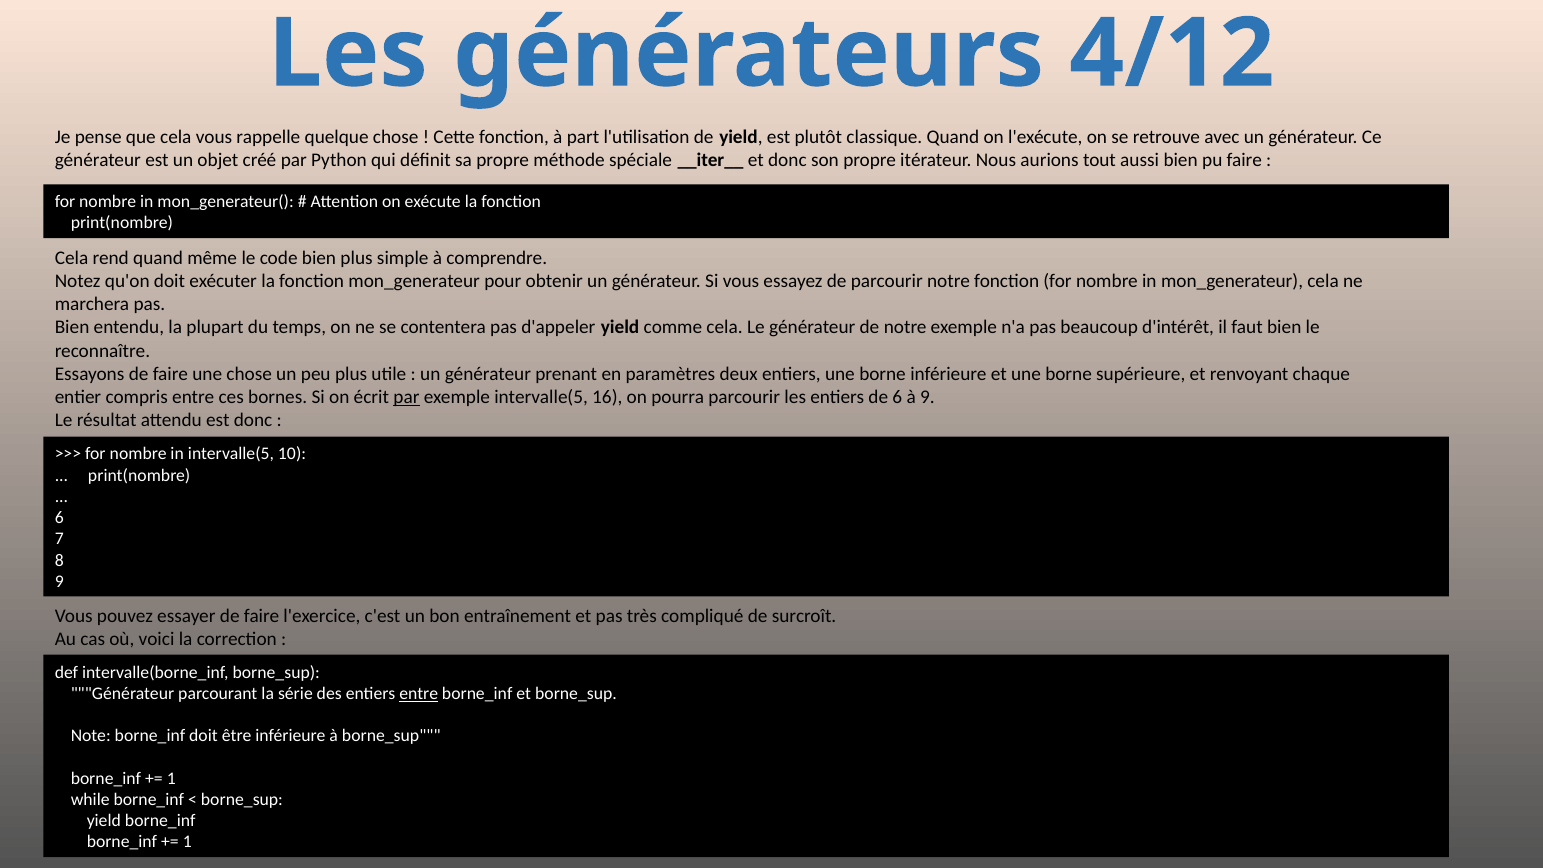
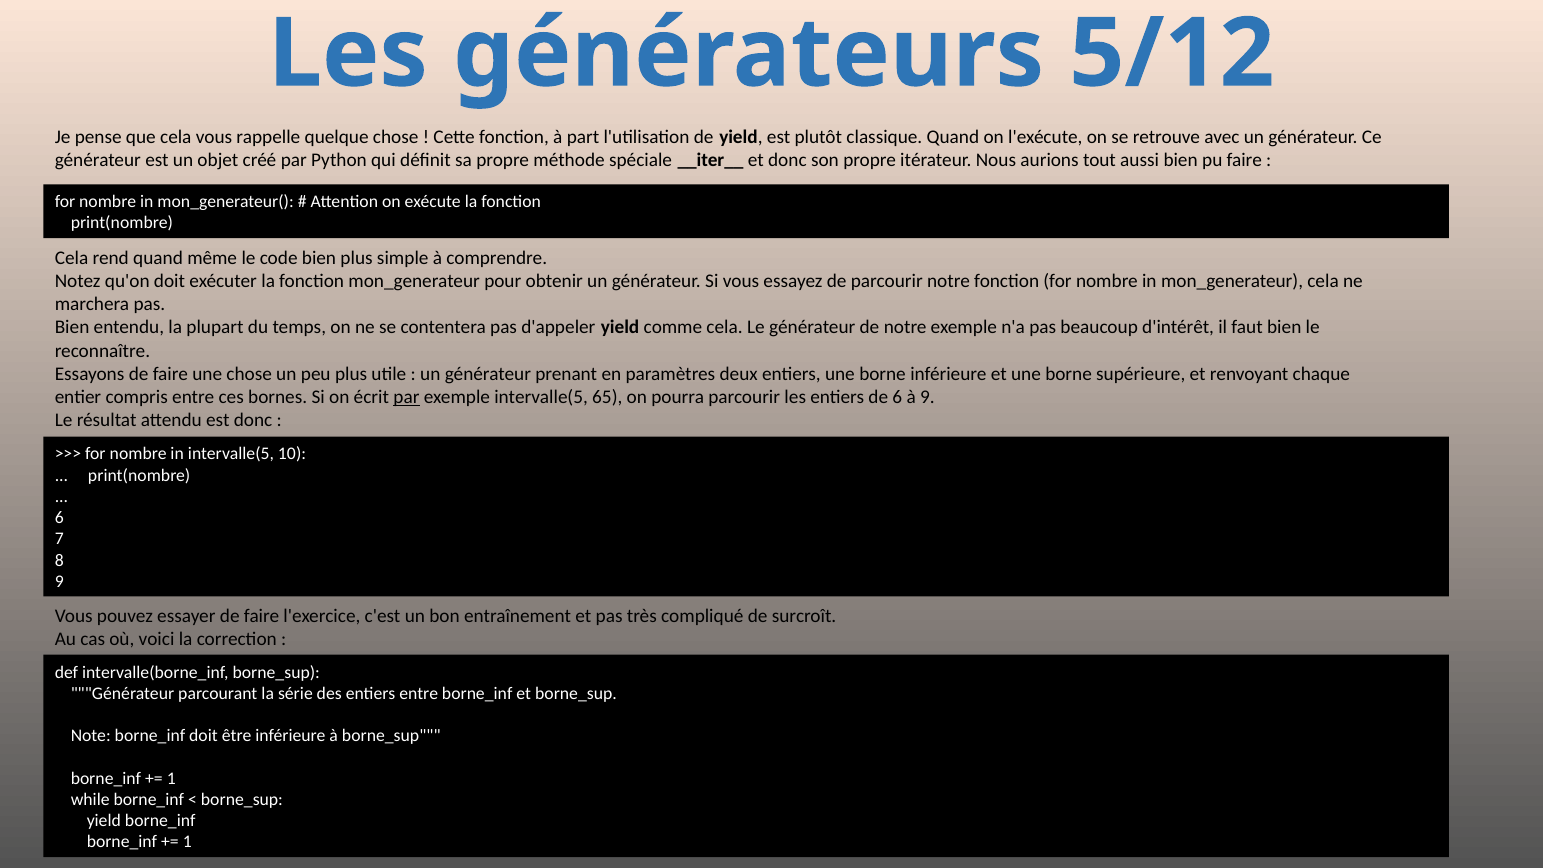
4/12: 4/12 -> 5/12
16: 16 -> 65
entre at (419, 693) underline: present -> none
